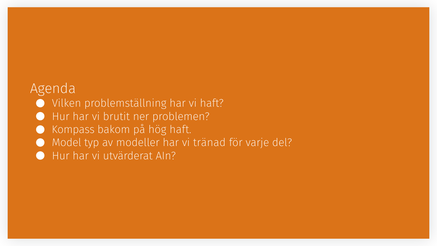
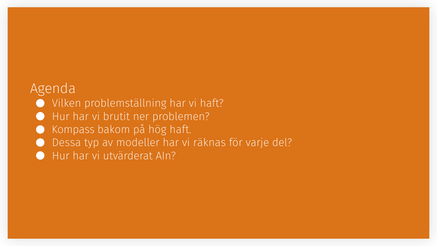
Model: Model -> Dessa
tränad: tränad -> räknas
